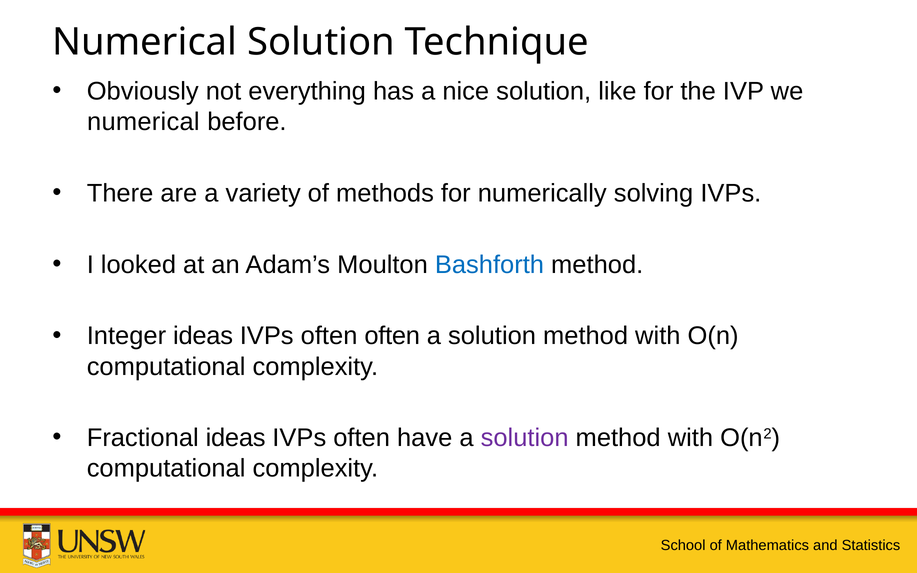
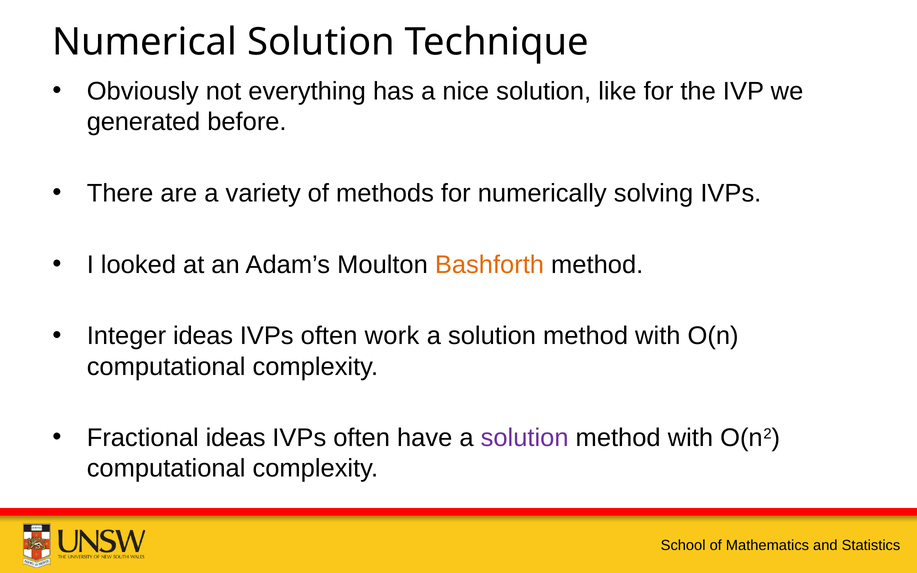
numerical at (143, 122): numerical -> generated
Bashforth colour: blue -> orange
often often: often -> work
